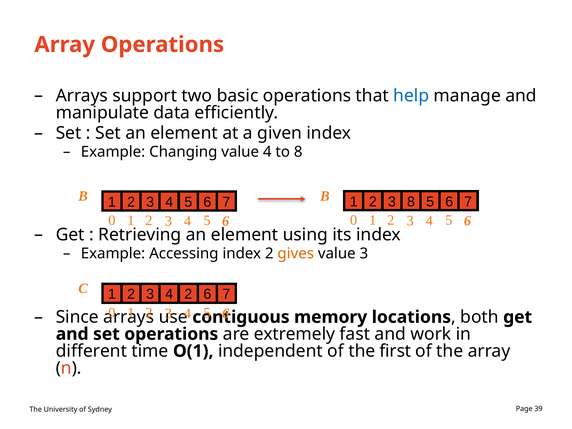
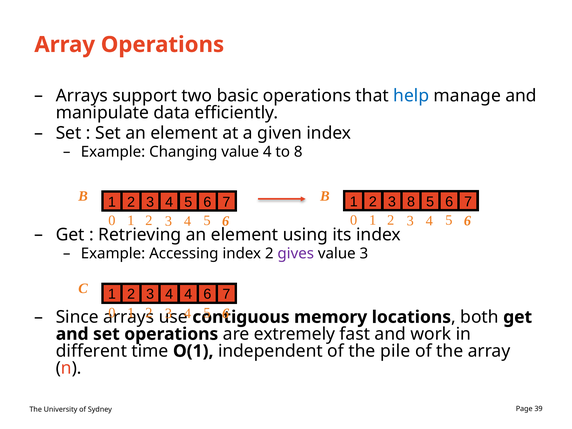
gives colour: orange -> purple
4 2: 2 -> 4
first: first -> pile
